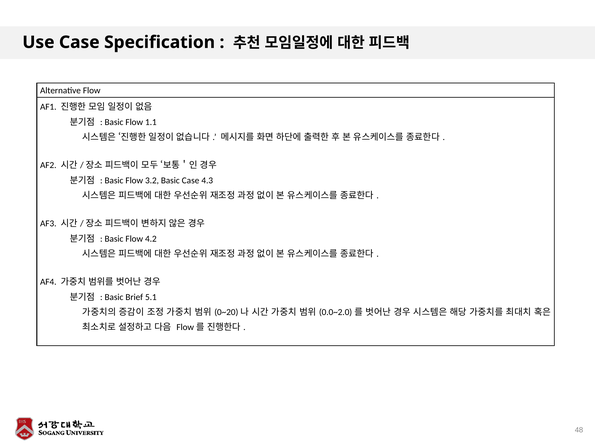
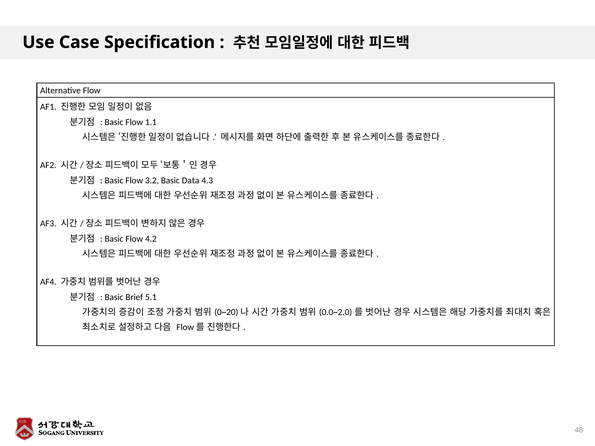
Basic Case: Case -> Data
